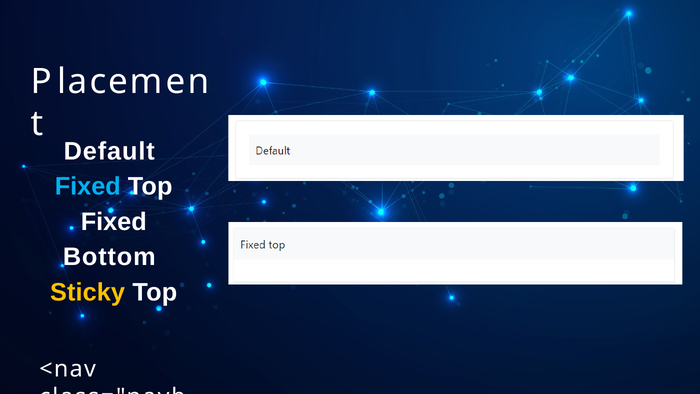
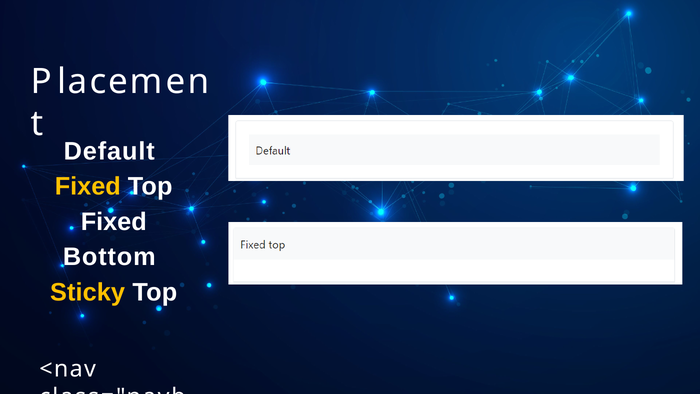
Fixed at (88, 187) colour: light blue -> yellow
